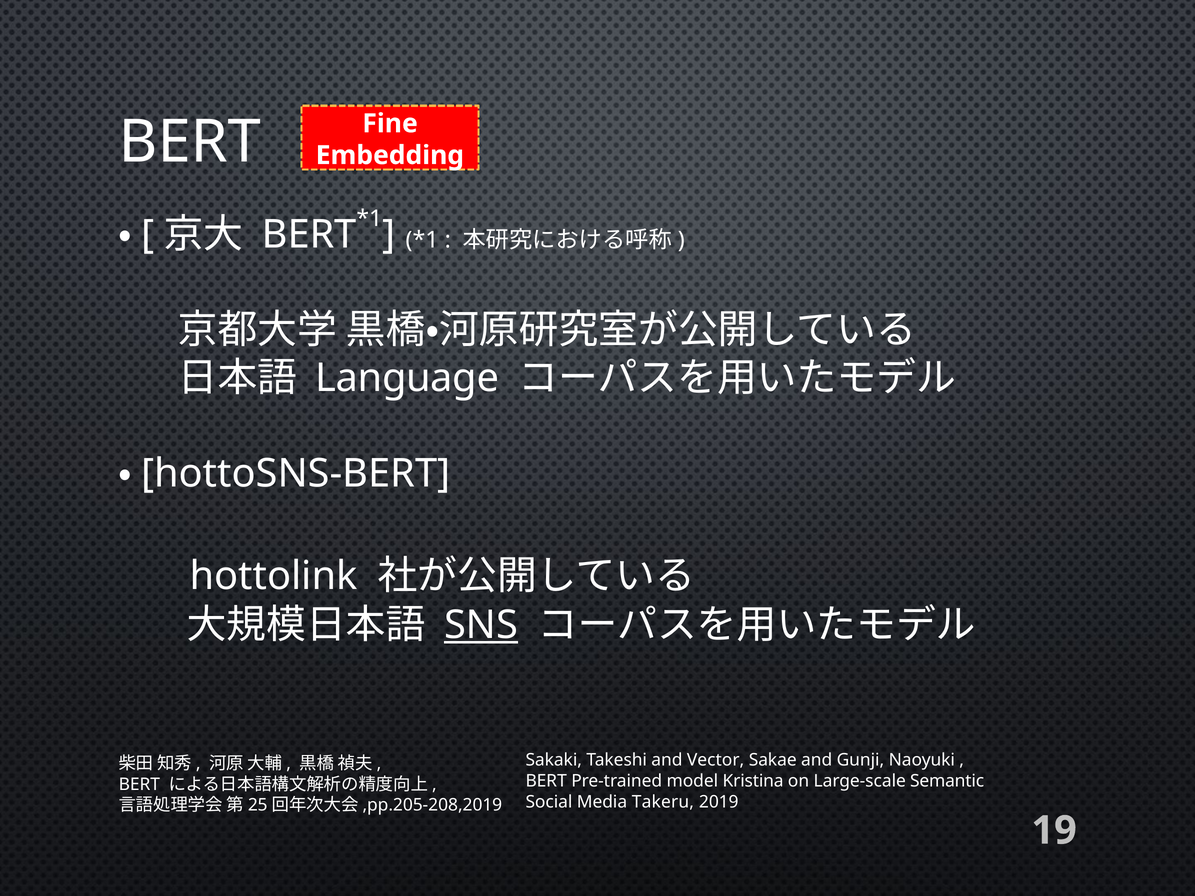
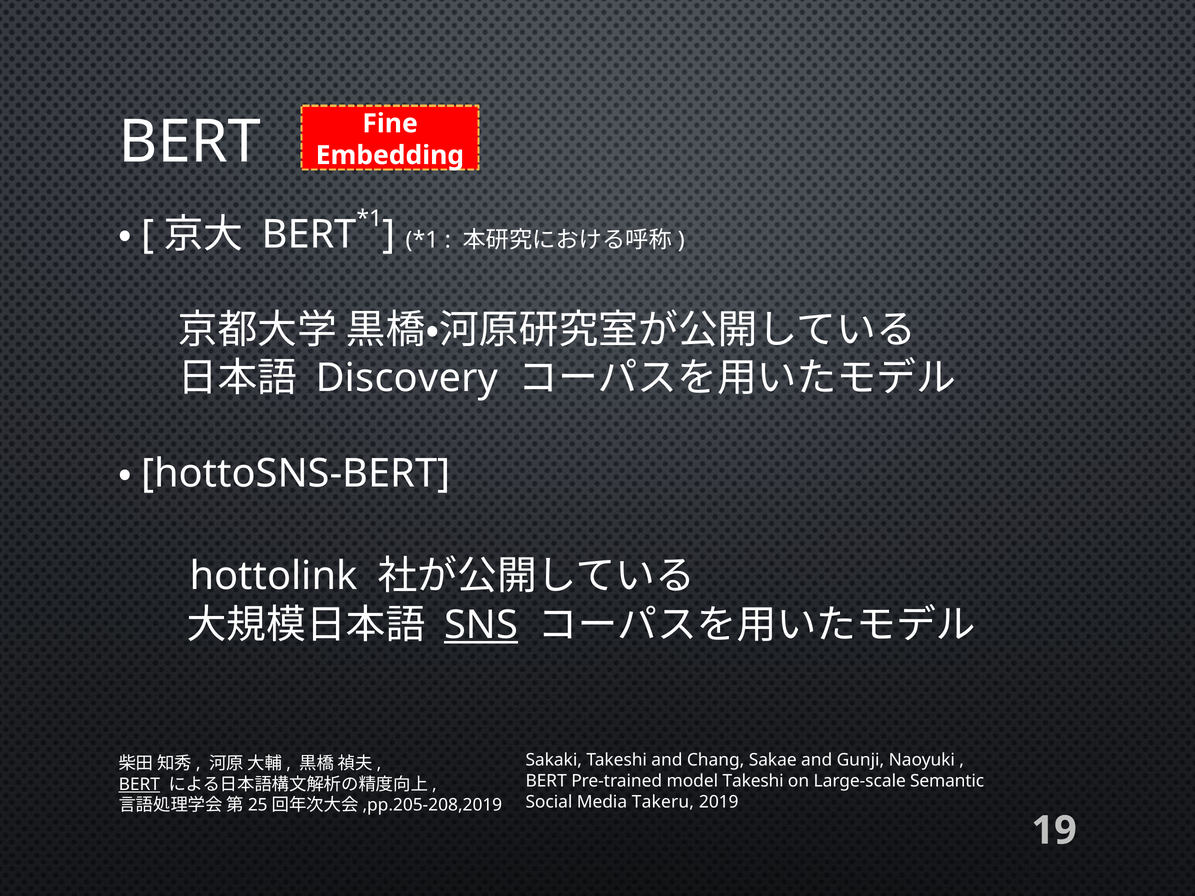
Language: Language -> Discovery
Vector: Vector -> Chang
model Kristina: Kristina -> Takeshi
BERT at (139, 785) underline: none -> present
